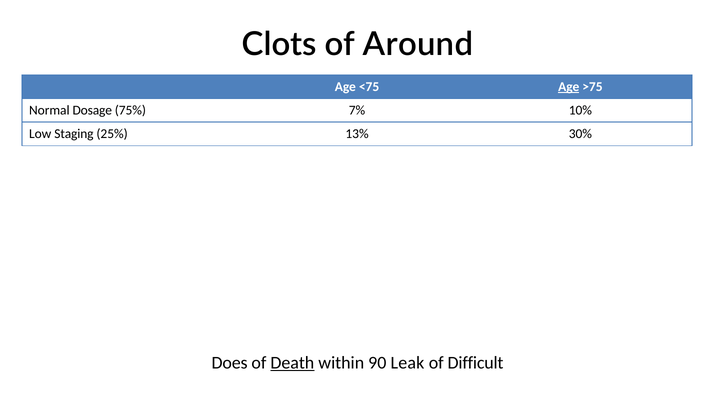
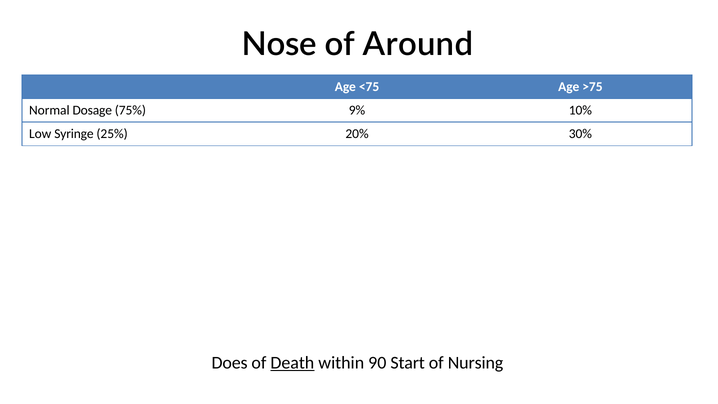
Clots: Clots -> Nose
Age at (569, 87) underline: present -> none
7%: 7% -> 9%
Staging: Staging -> Syringe
13%: 13% -> 20%
Leak: Leak -> Start
Difficult: Difficult -> Nursing
